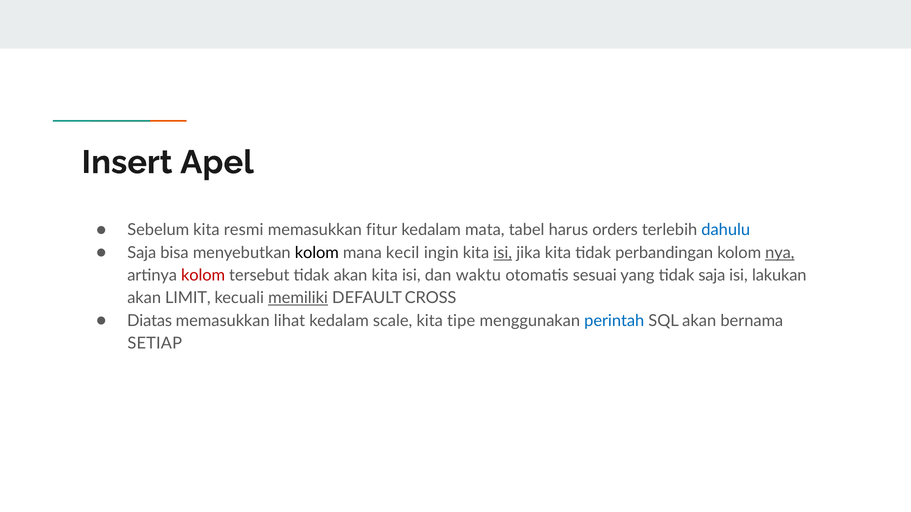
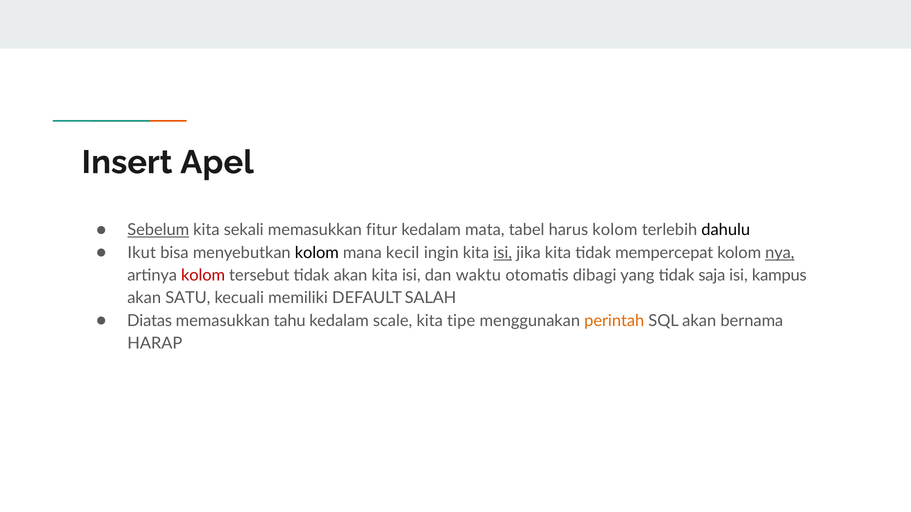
Sebelum underline: none -> present
resmi: resmi -> sekali
harus orders: orders -> kolom
dahulu colour: blue -> black
Saja at (142, 253): Saja -> Ikut
perbandingan: perbandingan -> mempercepat
sesuai: sesuai -> dibagi
lakukan: lakukan -> kampus
LIMIT: LIMIT -> SATU
memiliki underline: present -> none
CROSS: CROSS -> SALAH
lihat: lihat -> tahu
perintah colour: blue -> orange
SETIAP: SETIAP -> HARAP
